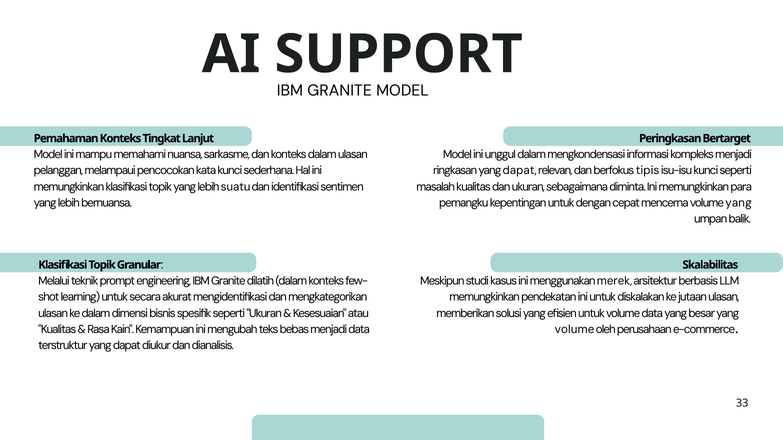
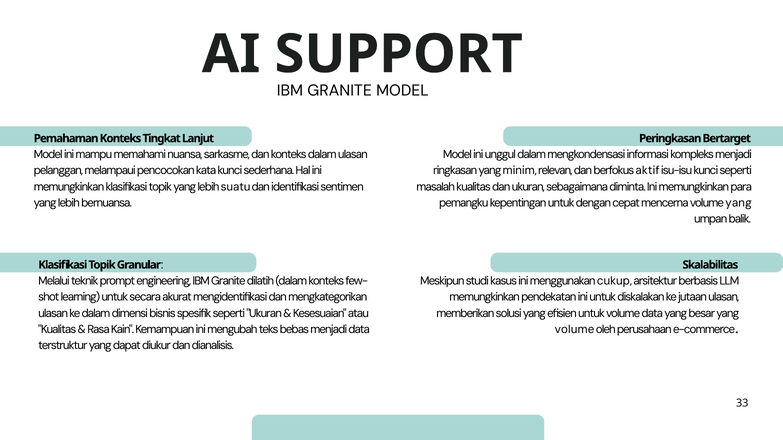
ringkasan yang dapat: dapat -> minim
tipis: tipis -> aktif
merek: merek -> cukup
